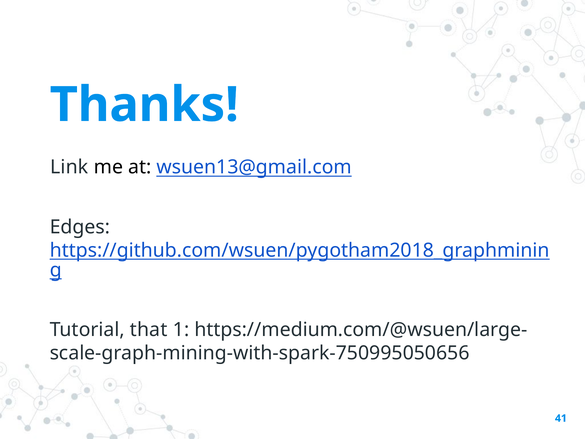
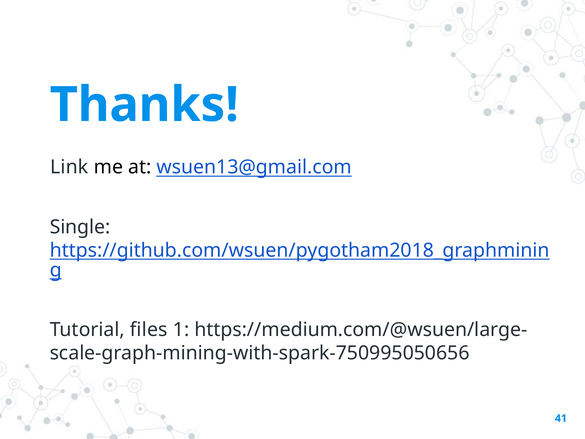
Edges: Edges -> Single
that: that -> files
